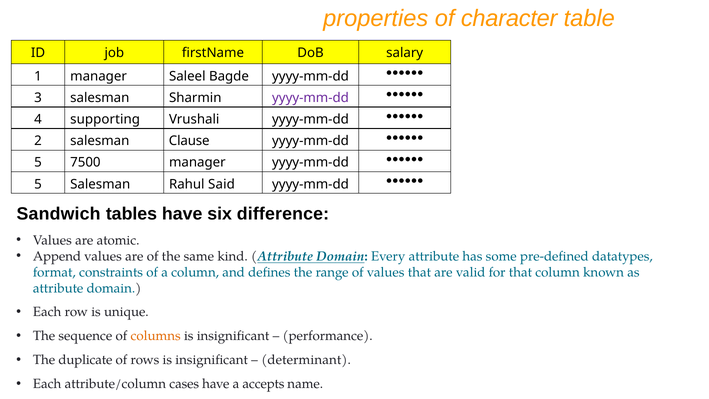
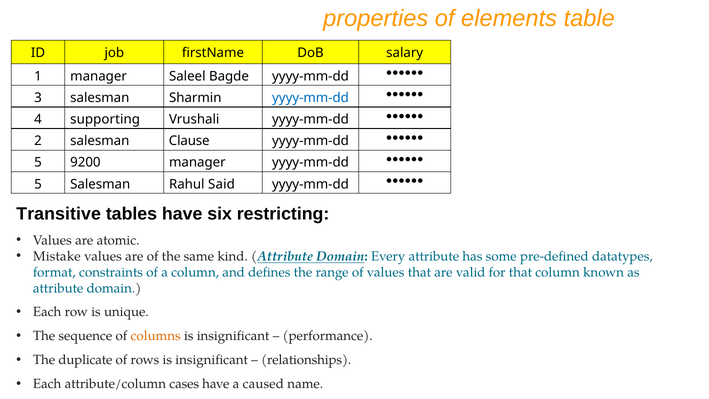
character: character -> elements
yyyy-mm-dd at (310, 98) colour: purple -> blue
7500: 7500 -> 9200
Sandwich: Sandwich -> Transitive
difference: difference -> restricting
Append: Append -> Mistake
determinant: determinant -> relationships
accepts: accepts -> caused
